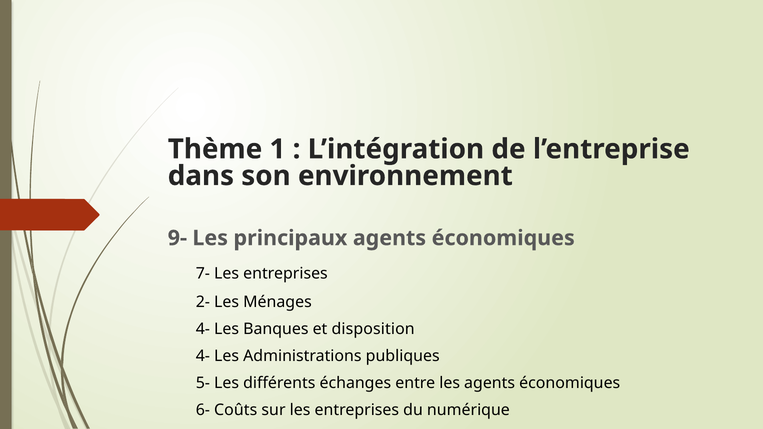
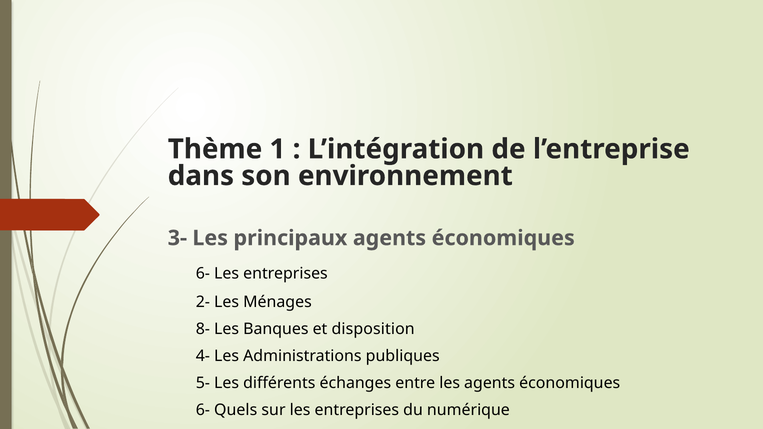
9-: 9- -> 3-
7- at (203, 274): 7- -> 6-
4- at (203, 329): 4- -> 8-
Coûts: Coûts -> Quels
